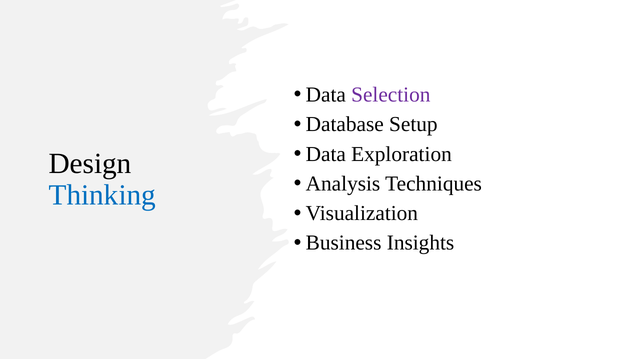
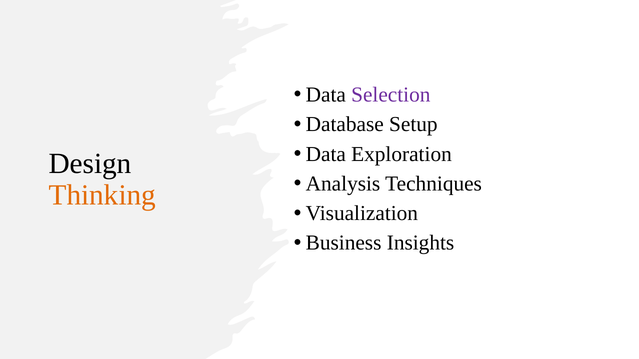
Thinking colour: blue -> orange
